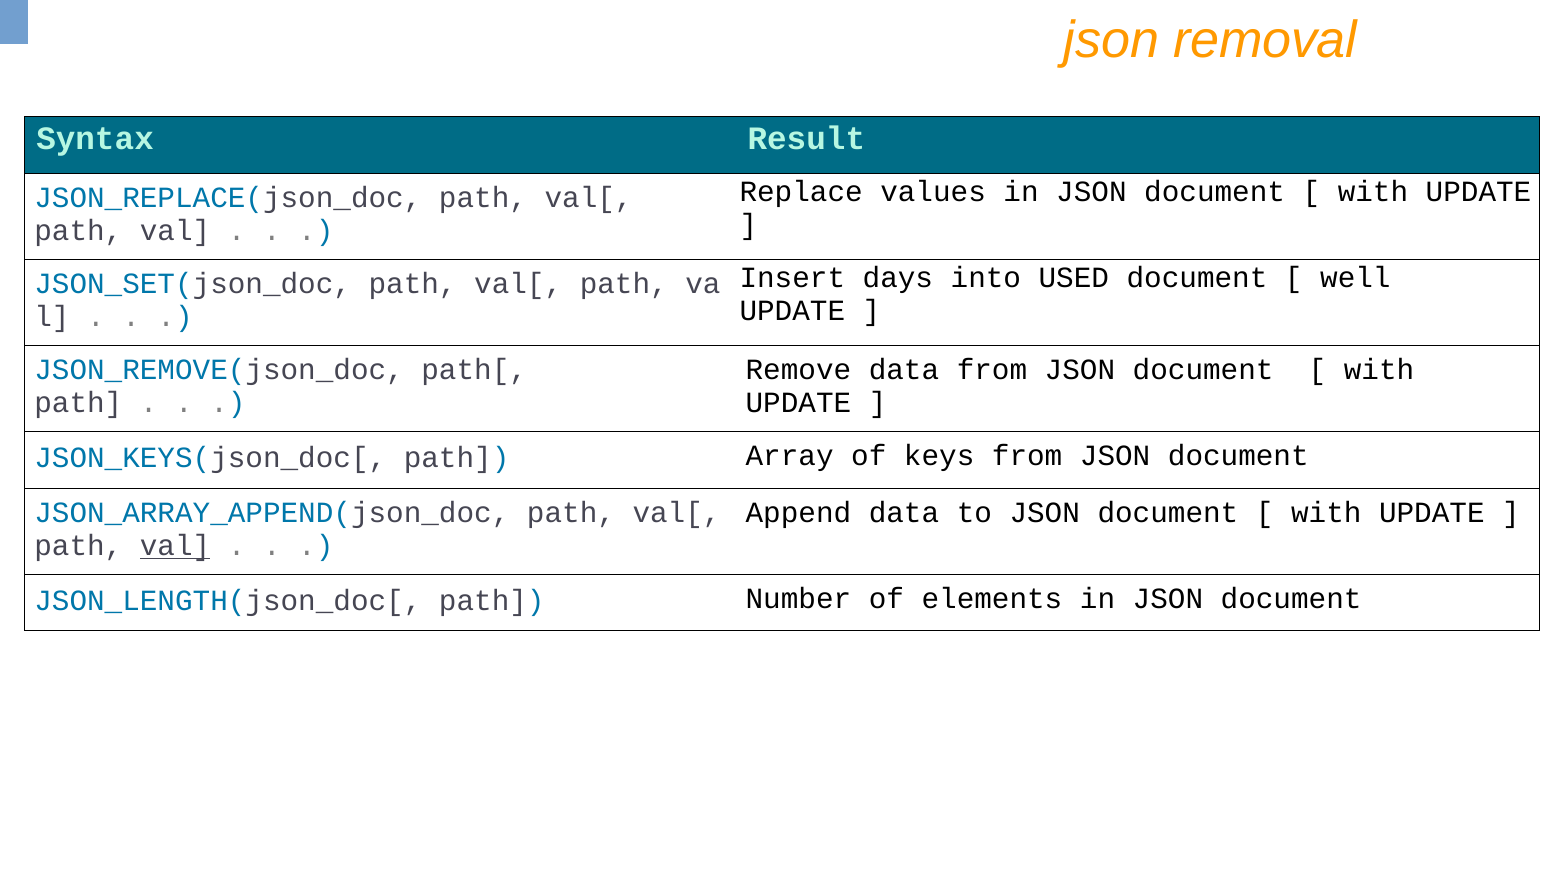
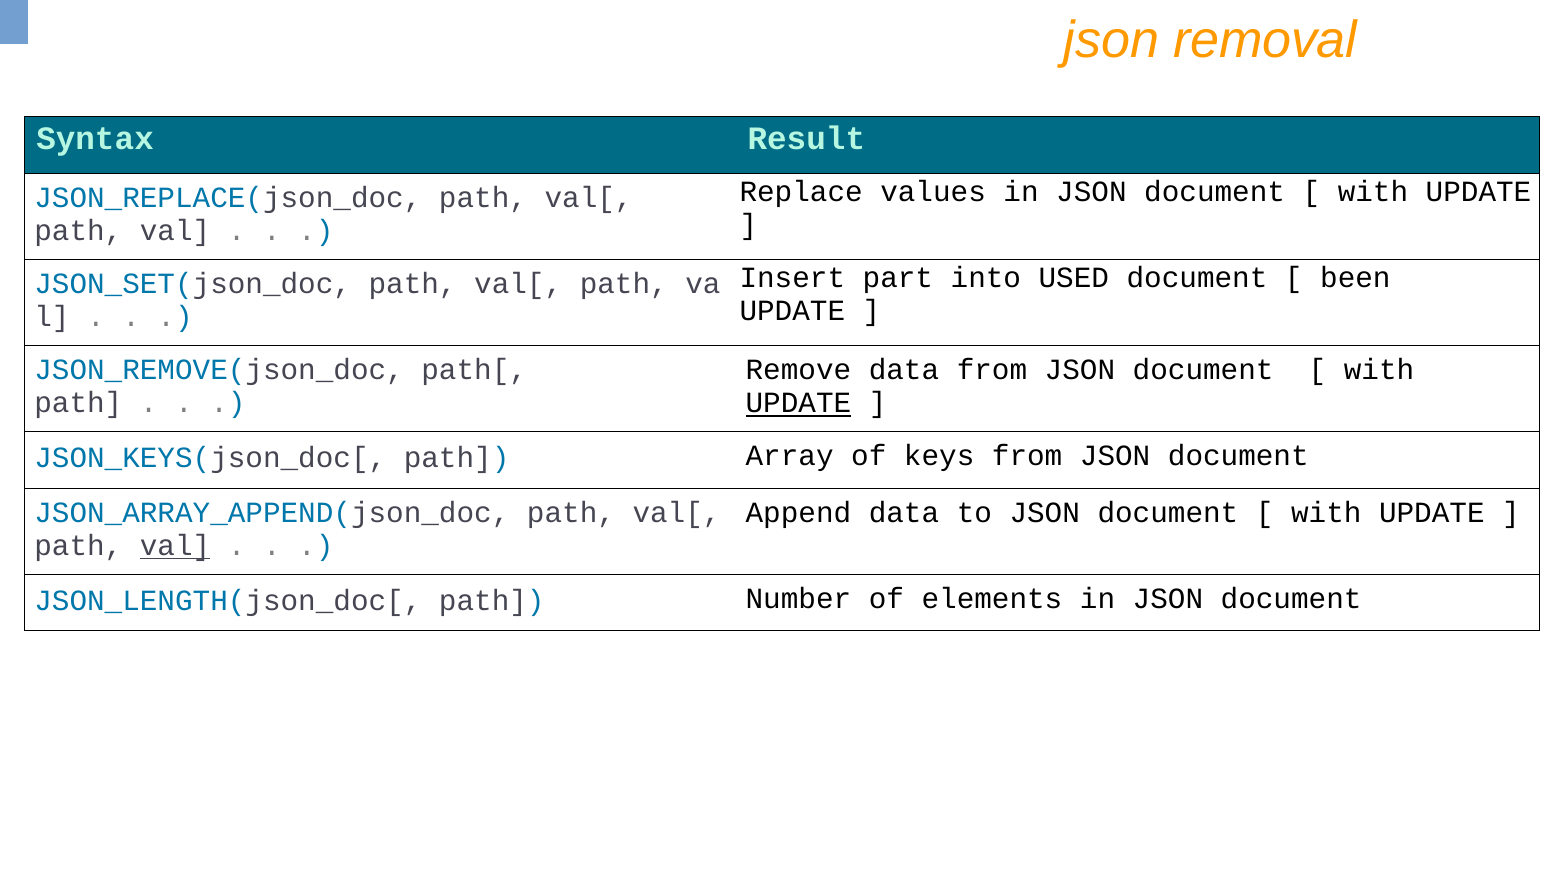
days: days -> part
well: well -> been
UPDATE at (798, 403) underline: none -> present
